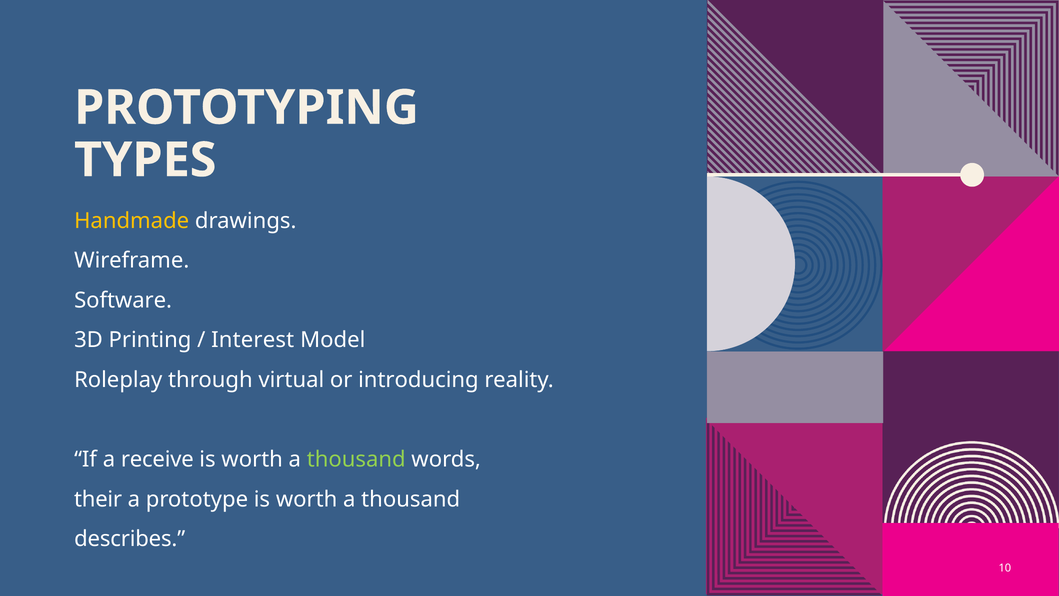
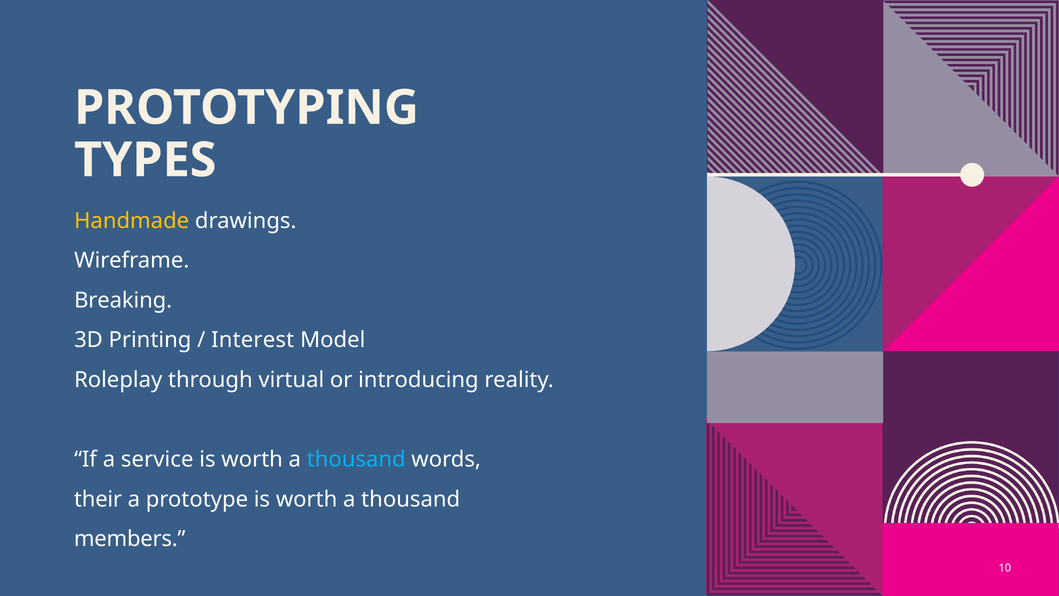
Software: Software -> Breaking
receive: receive -> service
thousand at (356, 459) colour: light green -> light blue
describes: describes -> members
